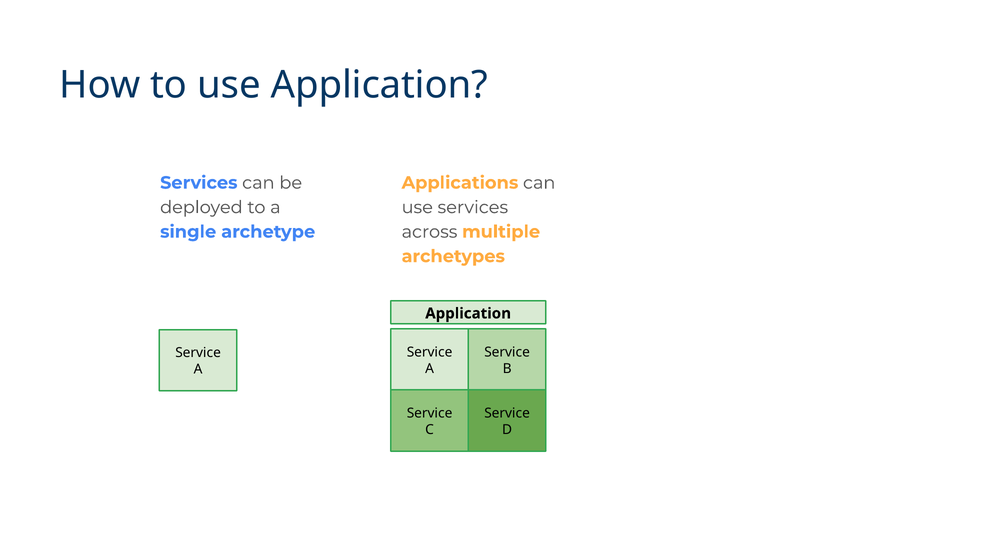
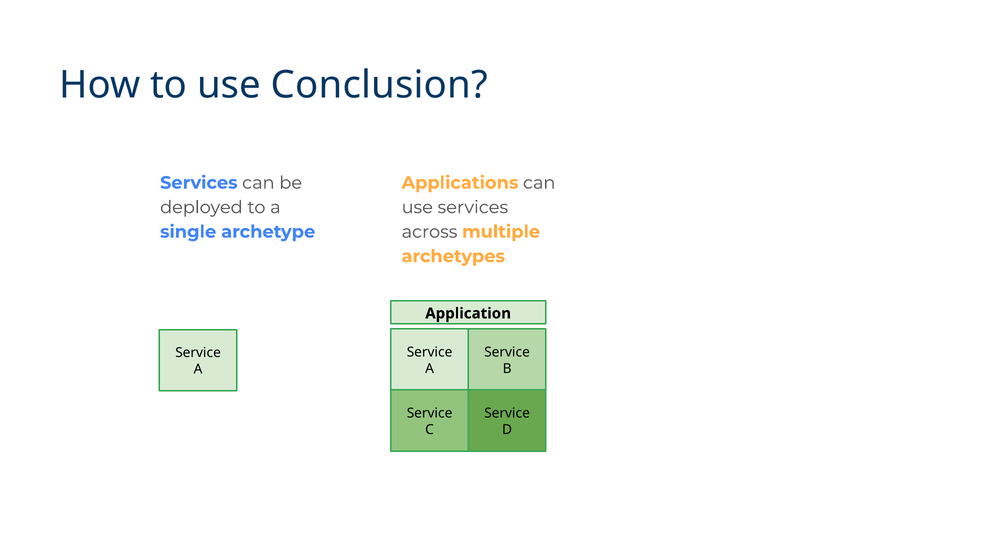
use Application: Application -> Conclusion
